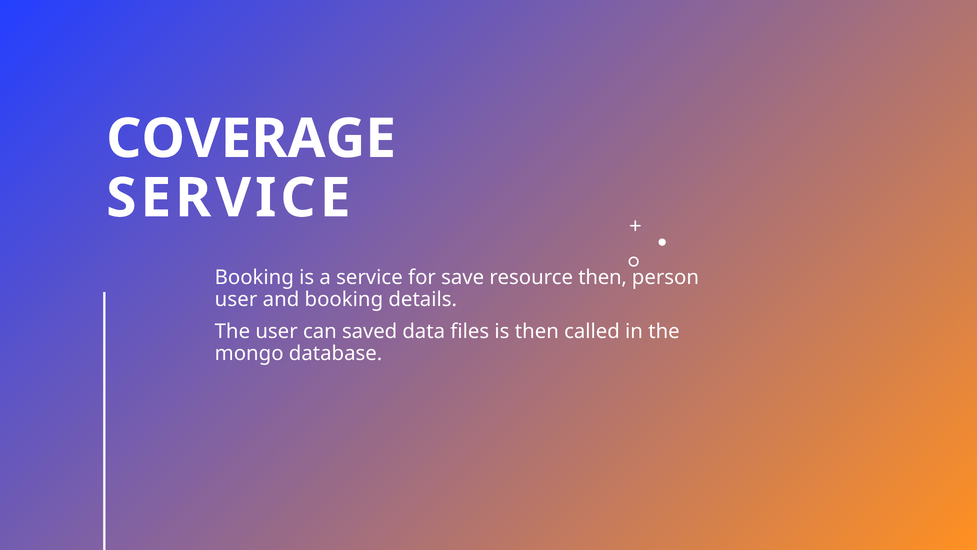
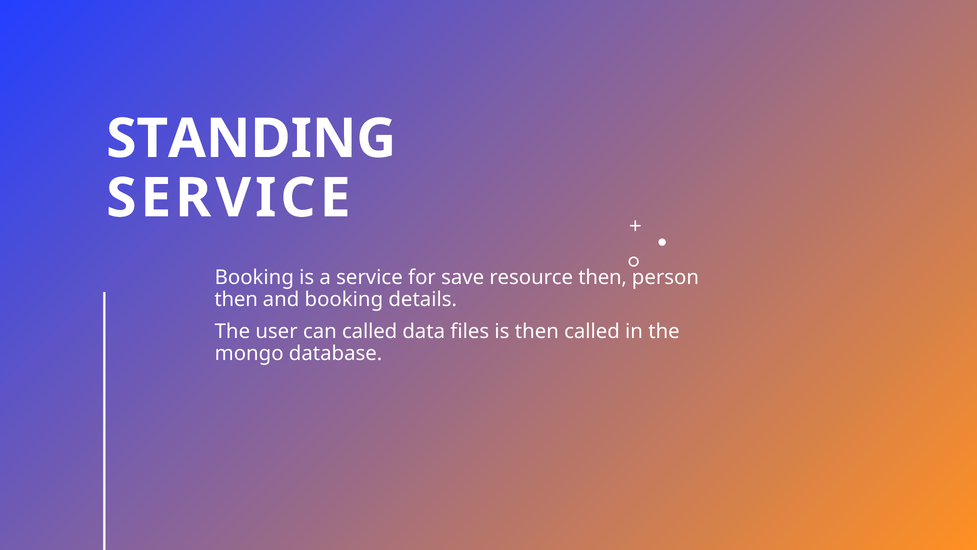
COVERAGE: COVERAGE -> STANDING
user at (236, 299): user -> then
can saved: saved -> called
